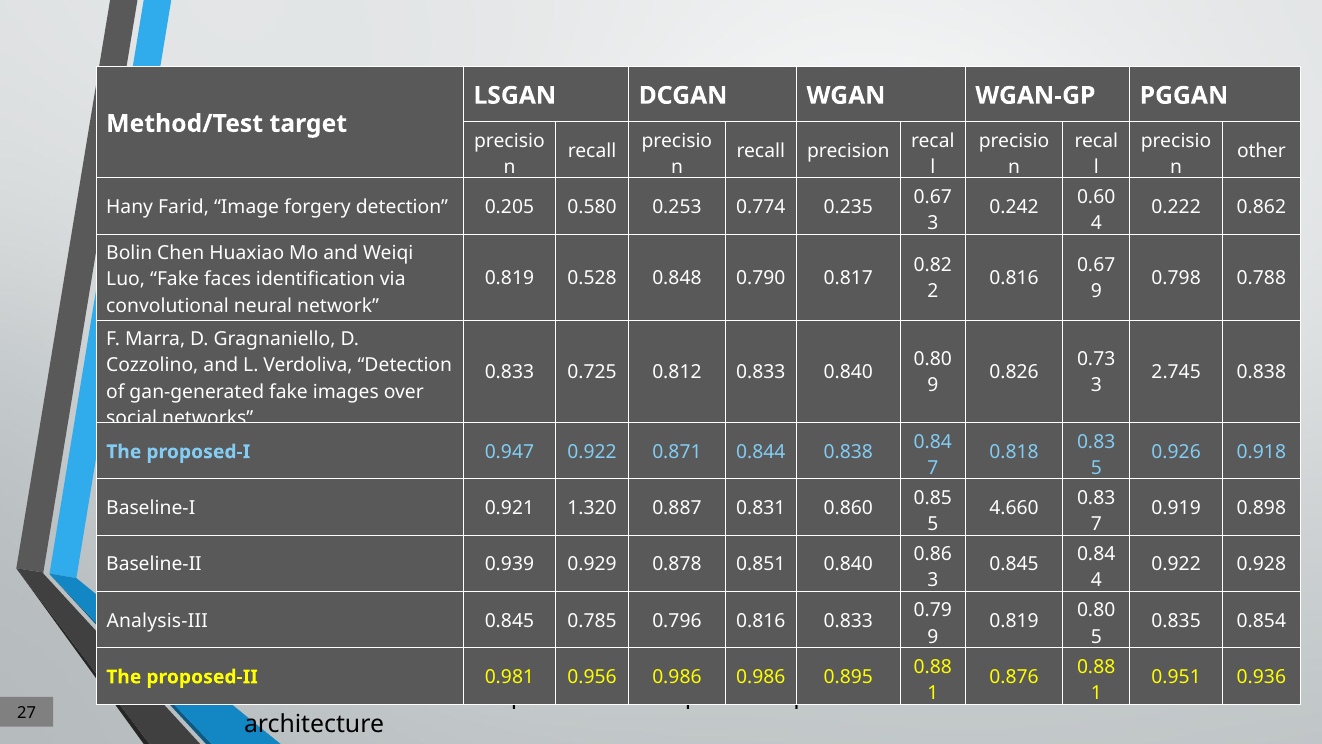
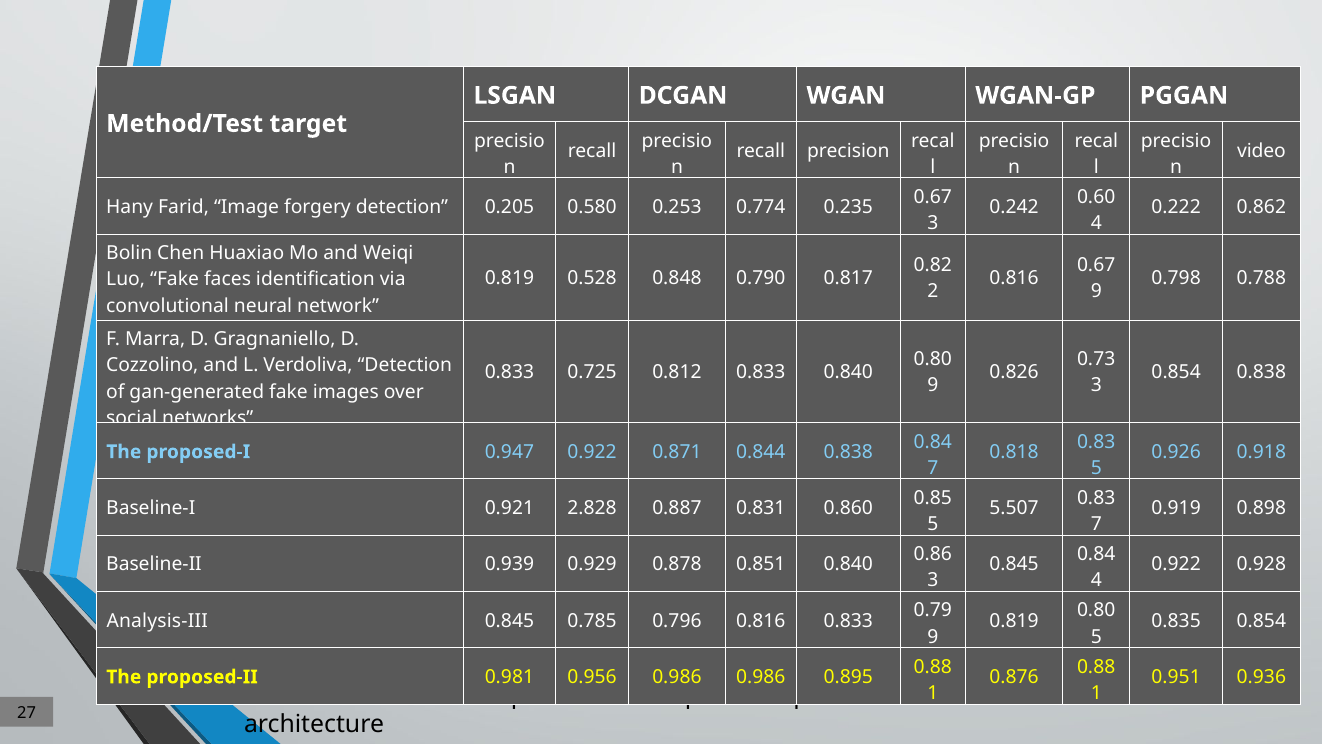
other: other -> video
2.745 at (1176, 372): 2.745 -> 0.854
1.320: 1.320 -> 2.828
4.660: 4.660 -> 5.507
